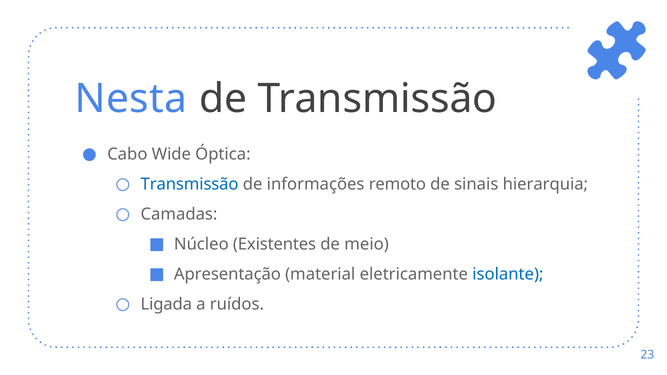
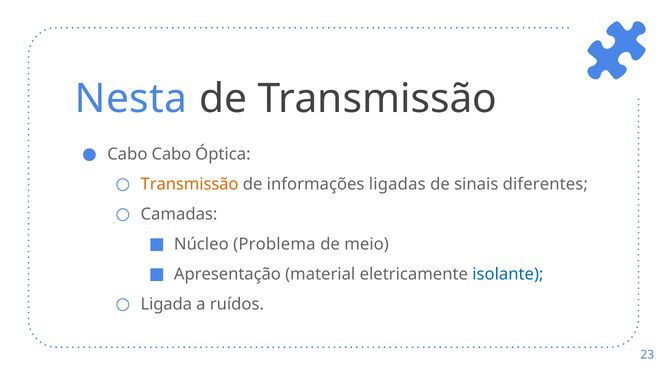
Cabo Wide: Wide -> Cabo
Transmissão at (190, 184) colour: blue -> orange
remoto: remoto -> ligadas
hierarquia: hierarquia -> diferentes
Existentes: Existentes -> Problema
